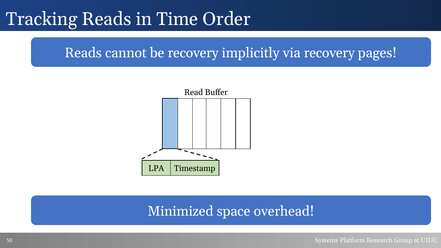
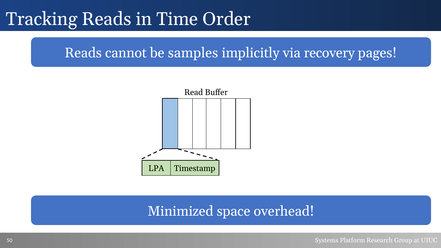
be recovery: recovery -> samples
